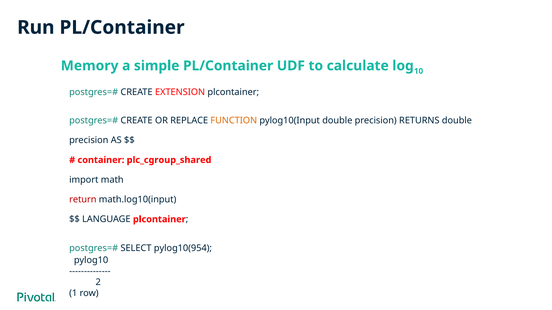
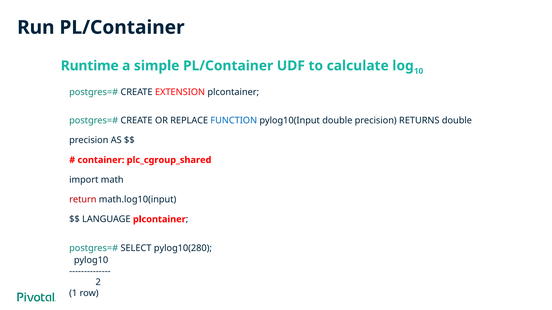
Memory: Memory -> Runtime
FUNCTION colour: orange -> blue
pylog10(954: pylog10(954 -> pylog10(280
